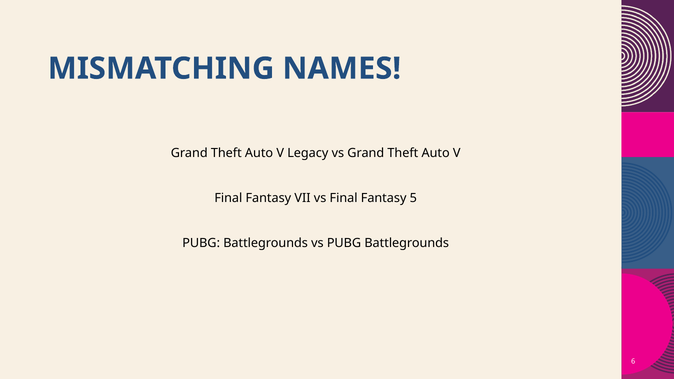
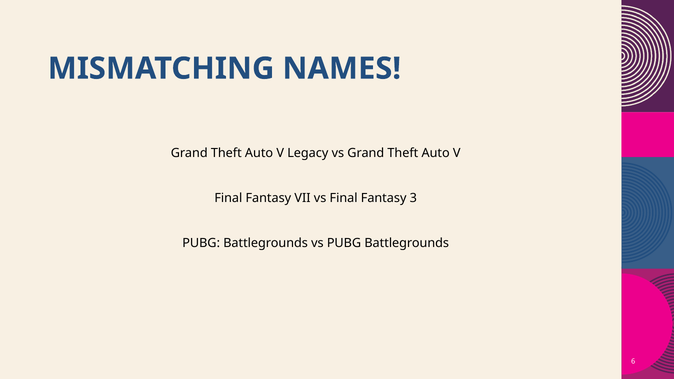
5: 5 -> 3
